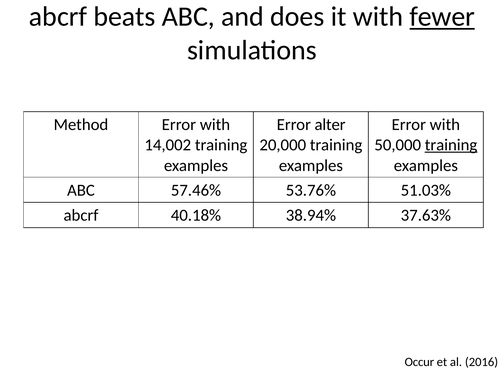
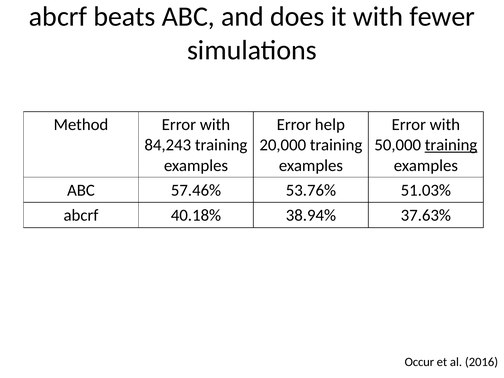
fewer underline: present -> none
alter: alter -> help
14,002: 14,002 -> 84,243
